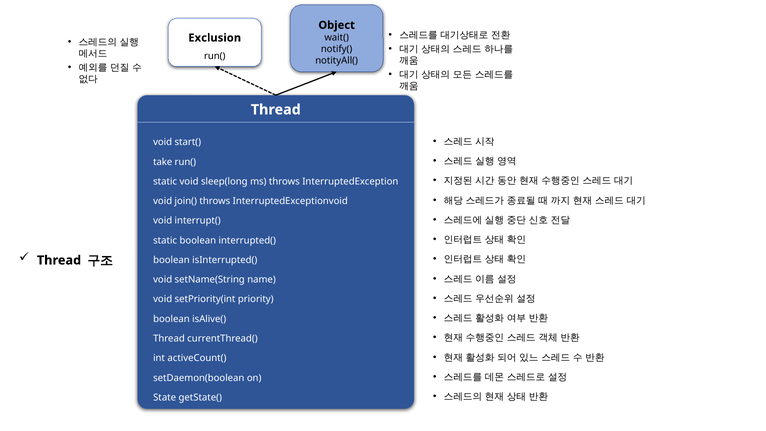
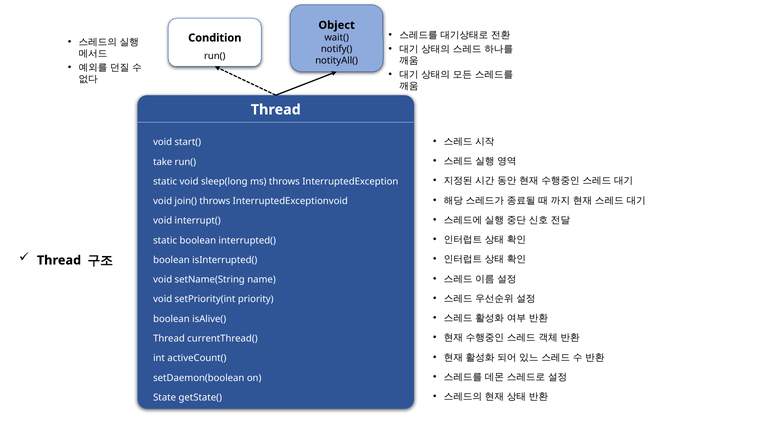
Exclusion: Exclusion -> Condition
